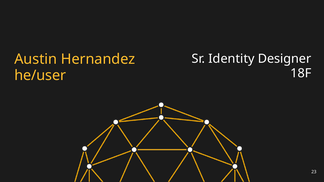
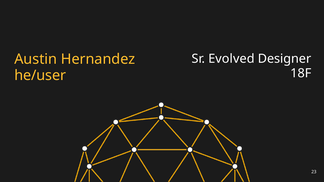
Identity: Identity -> Evolved
